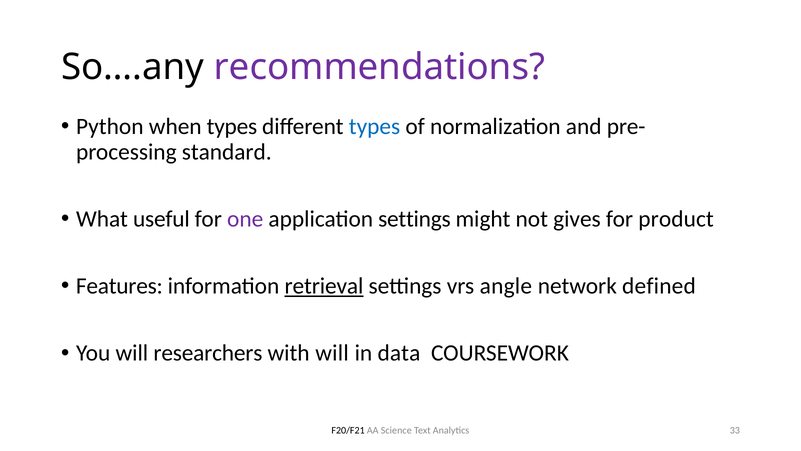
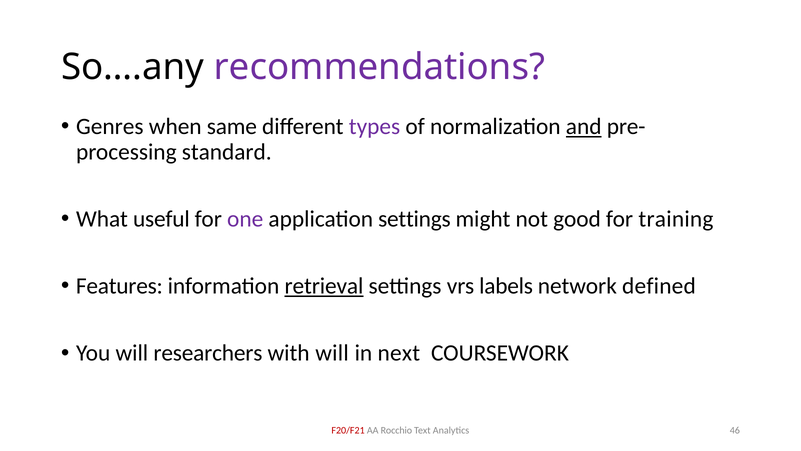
Python: Python -> Genres
when types: types -> same
types at (375, 127) colour: blue -> purple
and underline: none -> present
gives: gives -> good
product: product -> training
angle: angle -> labels
data: data -> next
F20/F21 colour: black -> red
Science: Science -> Rocchio
33: 33 -> 46
